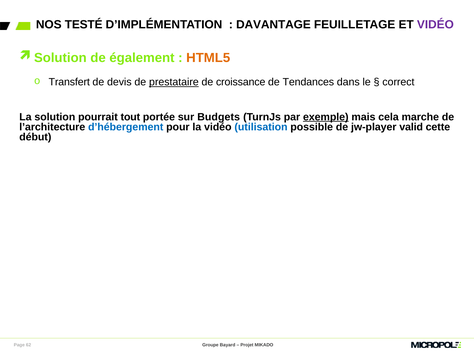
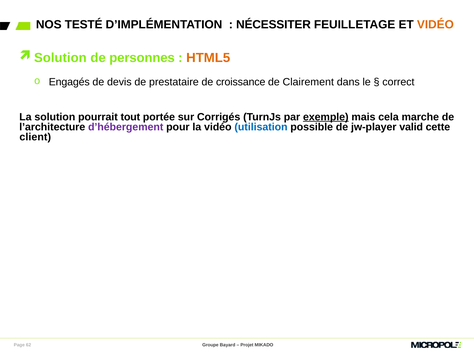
DAVANTAGE: DAVANTAGE -> NÉCESSITER
VIDÉO at (435, 25) colour: purple -> orange
également: également -> personnes
Transfert: Transfert -> Engagés
prestataire underline: present -> none
Tendances: Tendances -> Clairement
Budgets: Budgets -> Corrigés
d’hébergement colour: blue -> purple
début: début -> client
